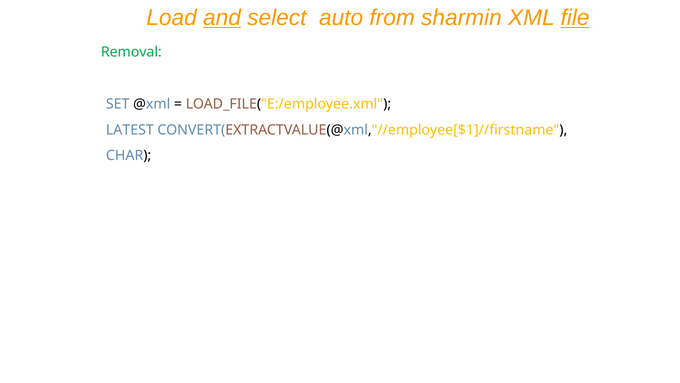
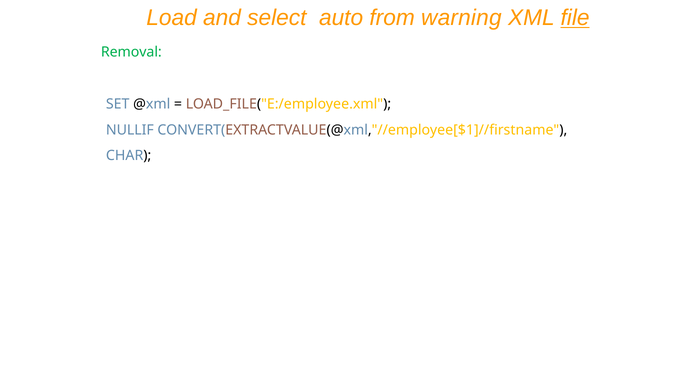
and underline: present -> none
sharmin: sharmin -> warning
LATEST: LATEST -> NULLIF
